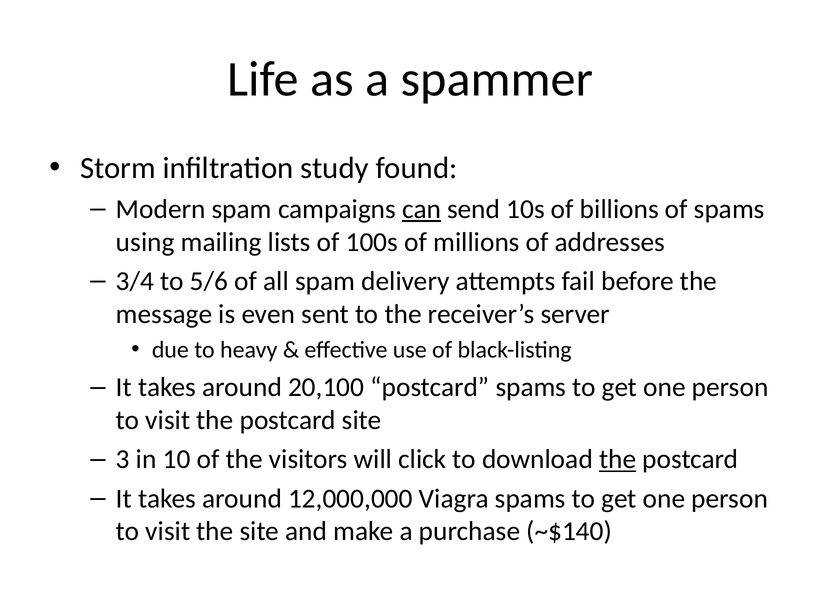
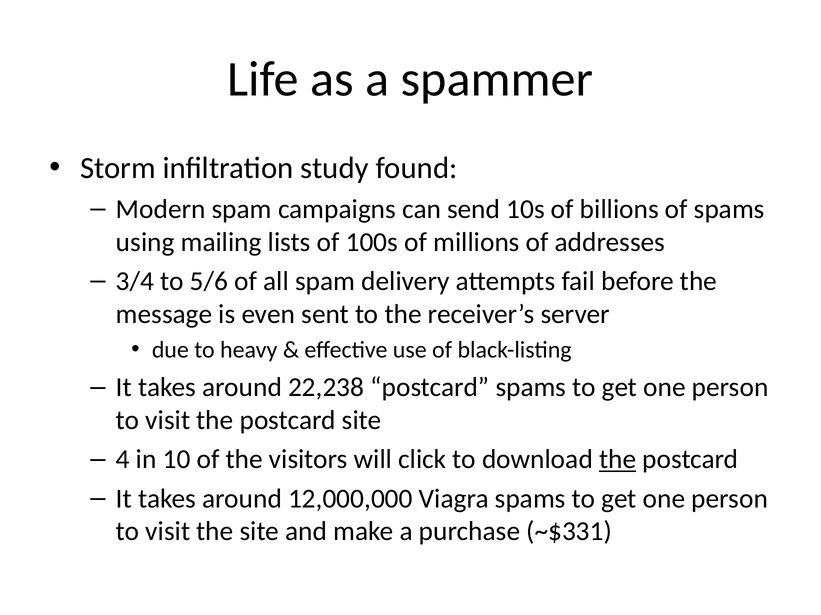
can underline: present -> none
20,100: 20,100 -> 22,238
3: 3 -> 4
~$140: ~$140 -> ~$331
